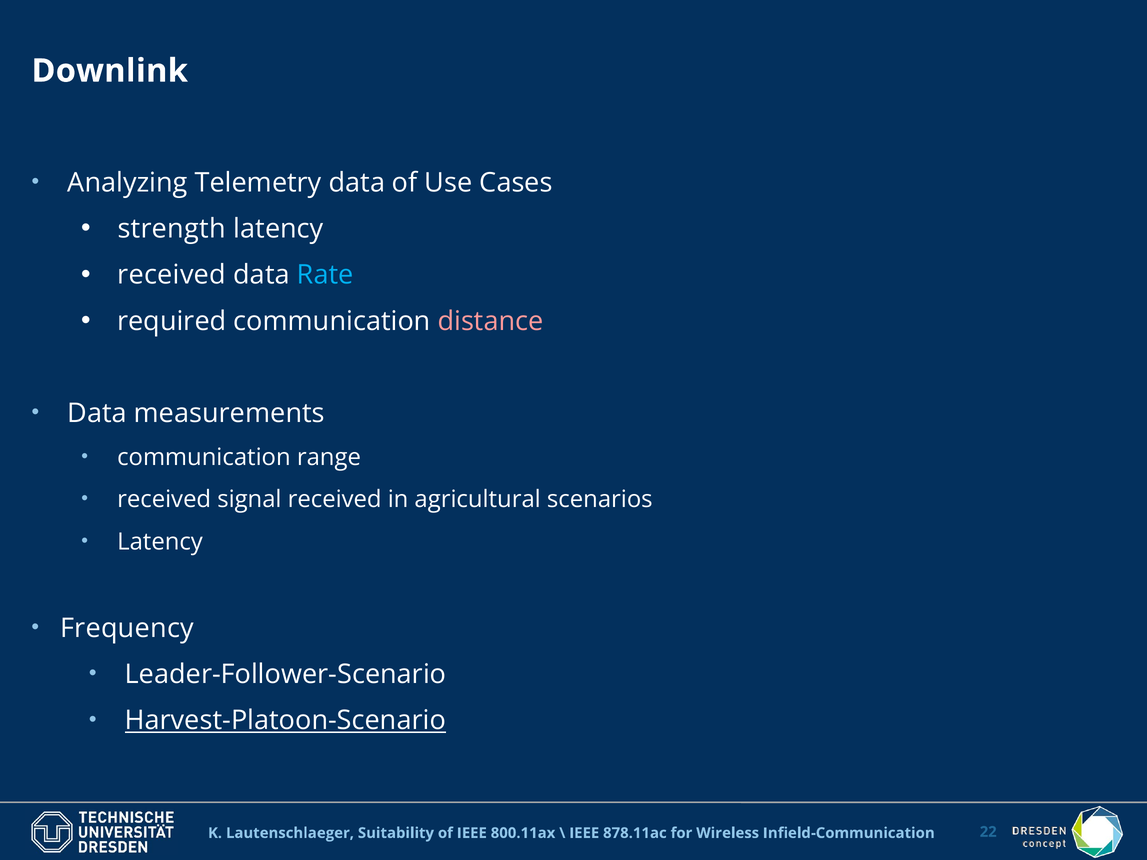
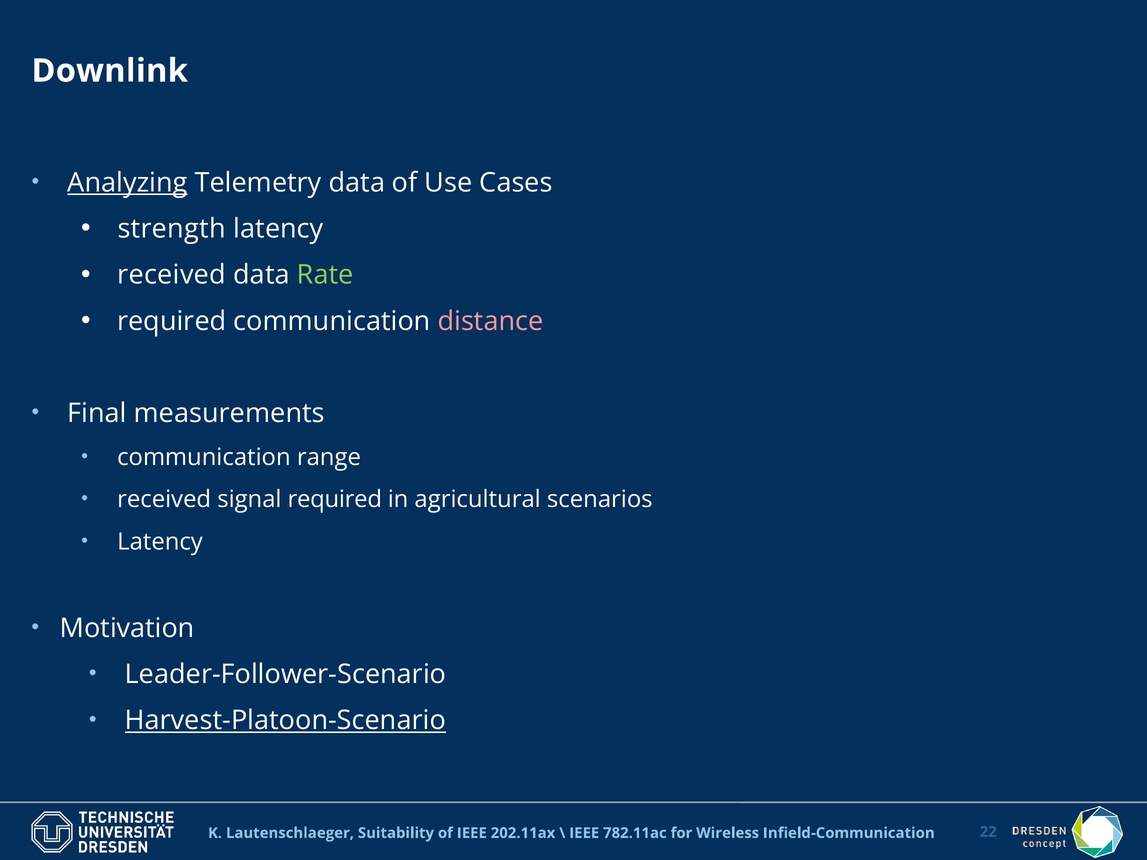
Analyzing underline: none -> present
Rate colour: light blue -> light green
Data at (97, 413): Data -> Final
signal received: received -> required
Frequency: Frequency -> Motivation
800.11ax: 800.11ax -> 202.11ax
878.11ac: 878.11ac -> 782.11ac
